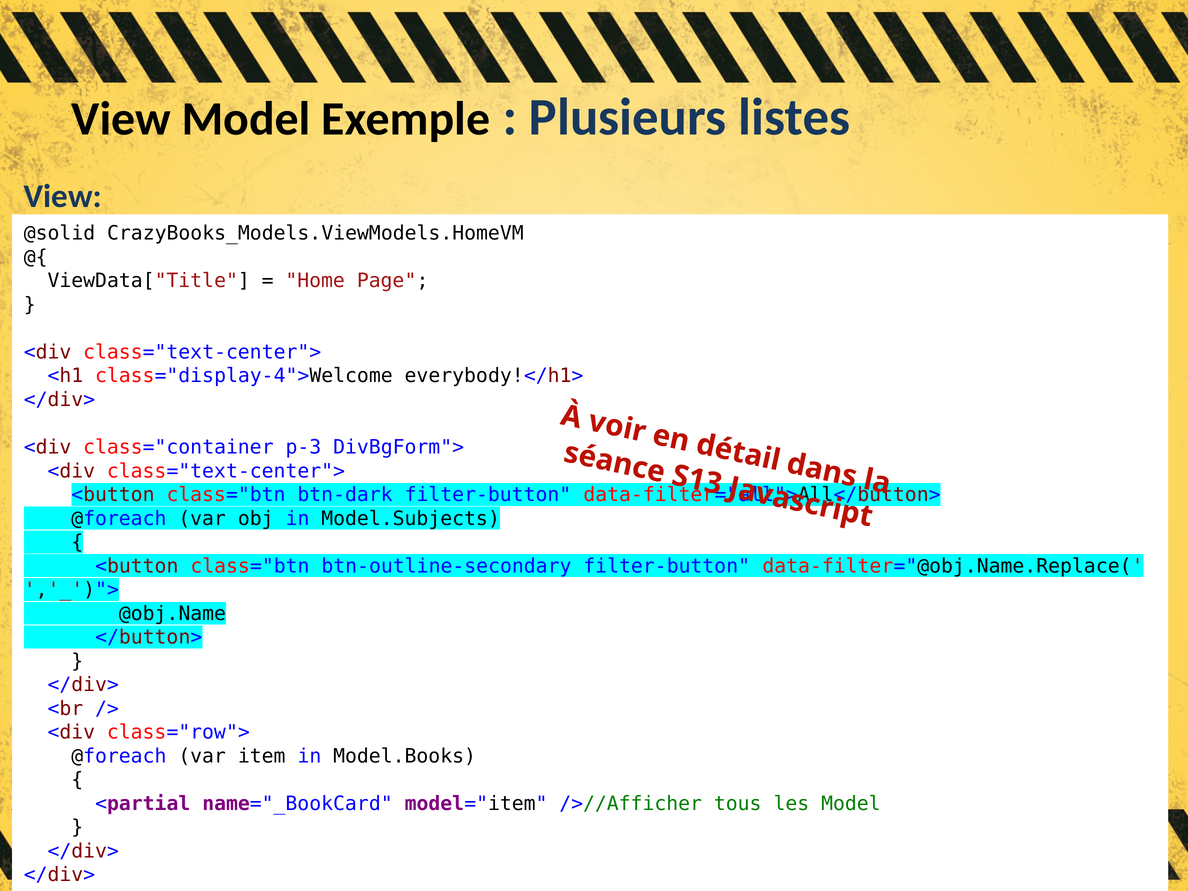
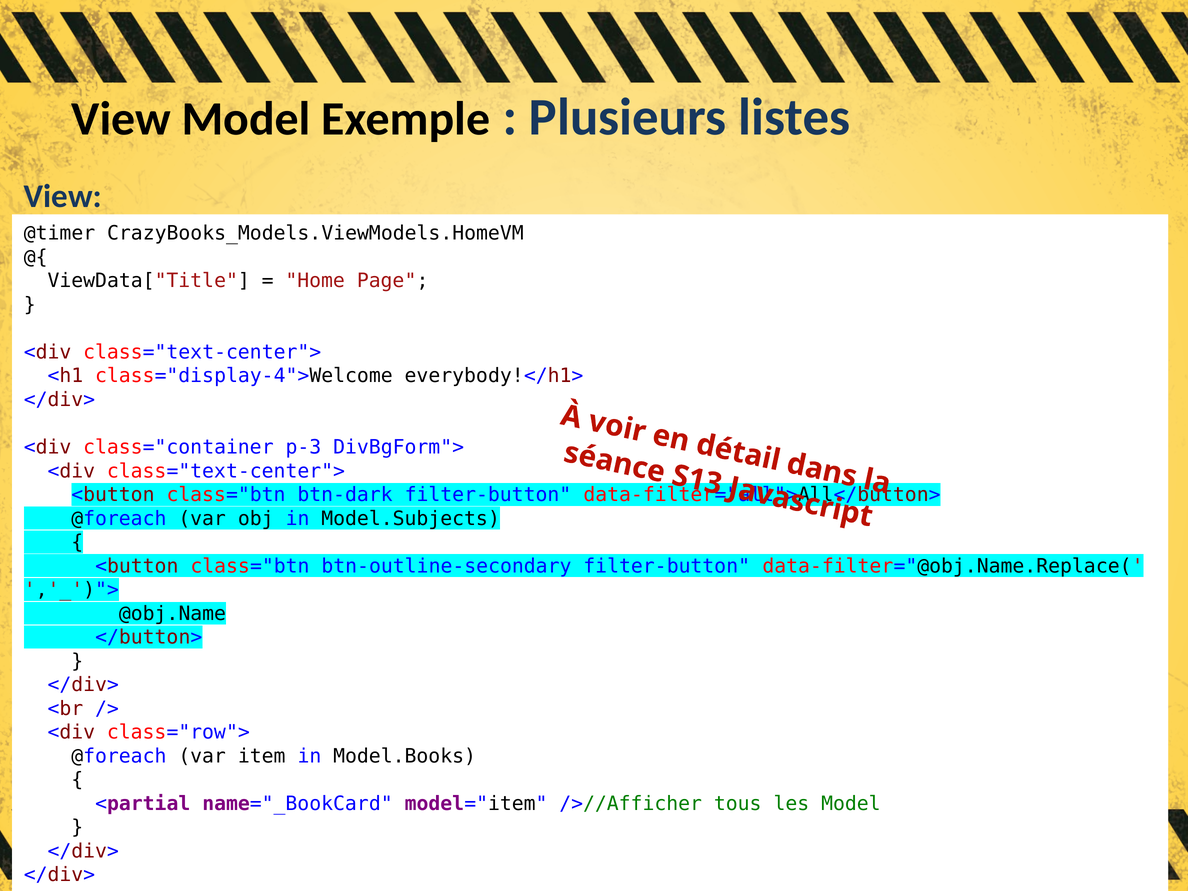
@solid: @solid -> @timer
